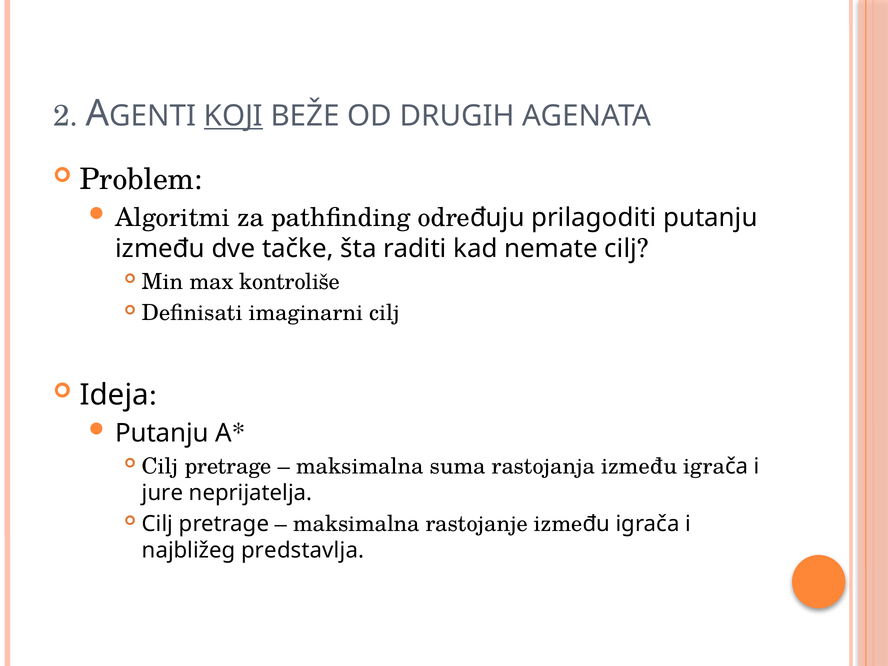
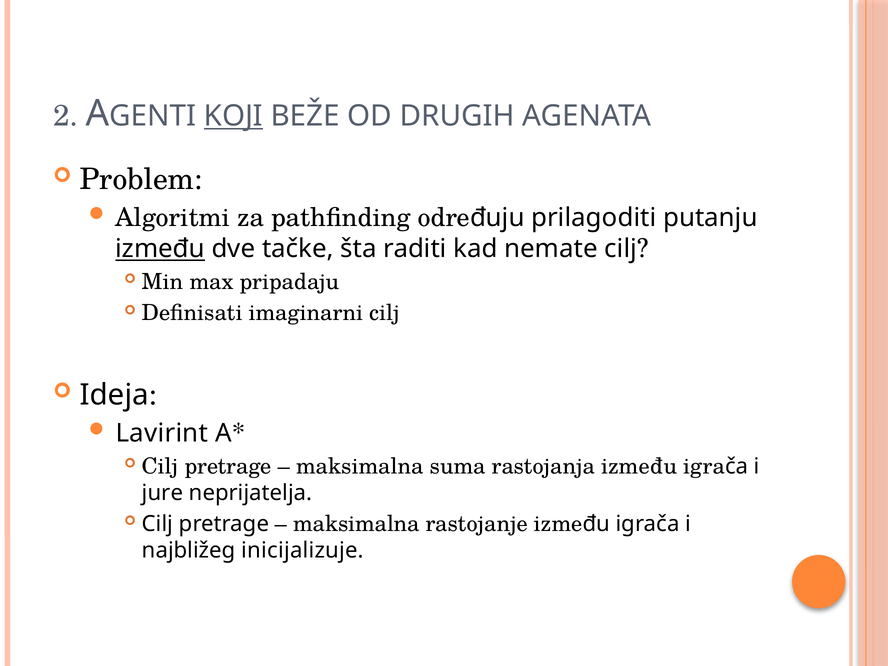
između at (160, 249) underline: none -> present
kontroliše: kontroliše -> pripadaju
Putanju at (162, 433): Putanju -> Lavirint
predstavlja: predstavlja -> inicijalizuje
